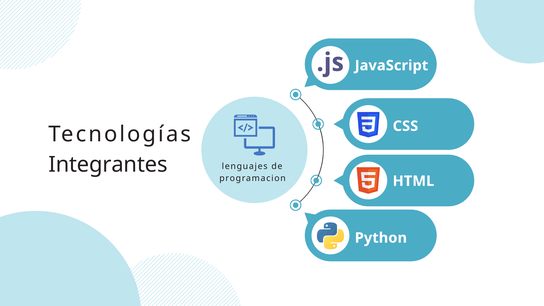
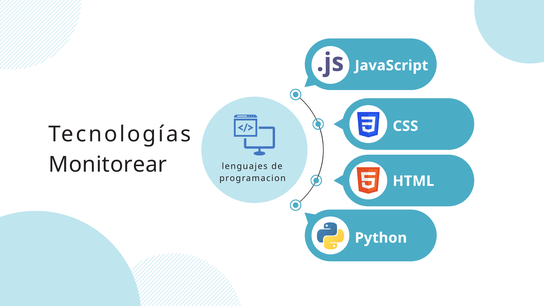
Integrantes: Integrantes -> Monitorear
